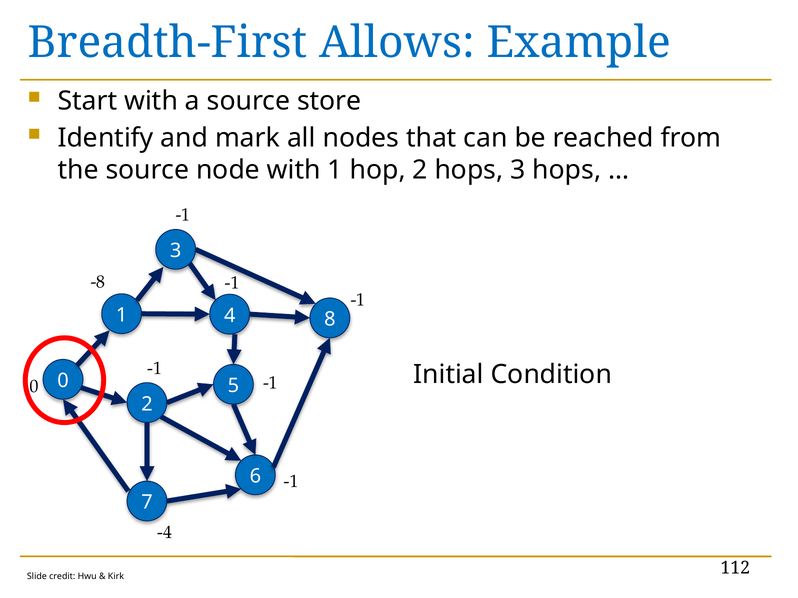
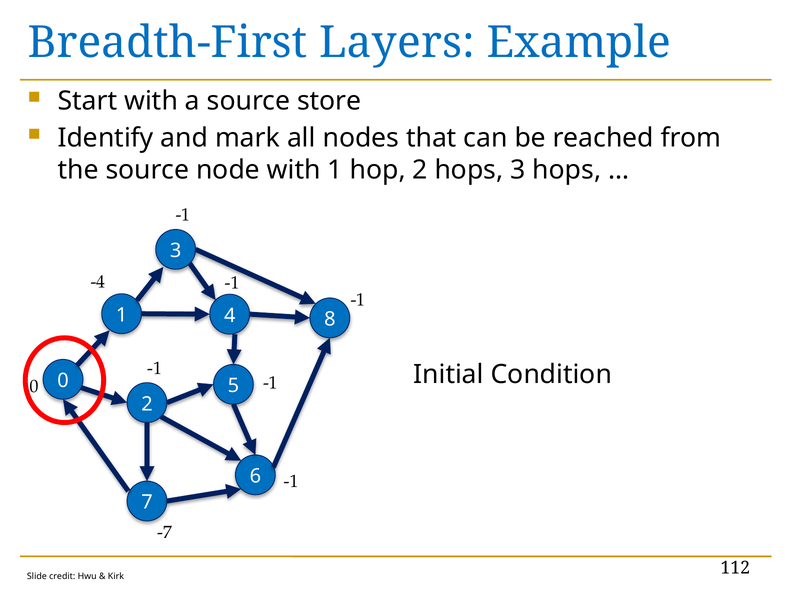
Allows: Allows -> Layers
-8: -8 -> -4
-4: -4 -> -7
